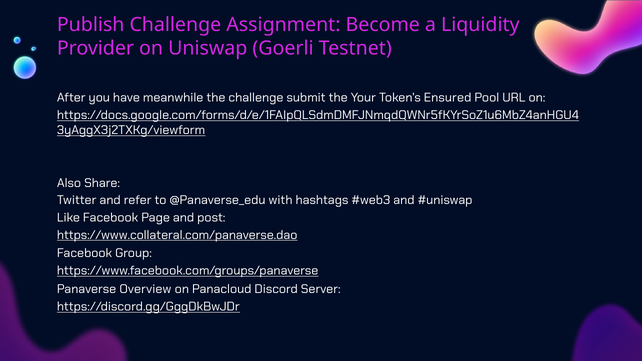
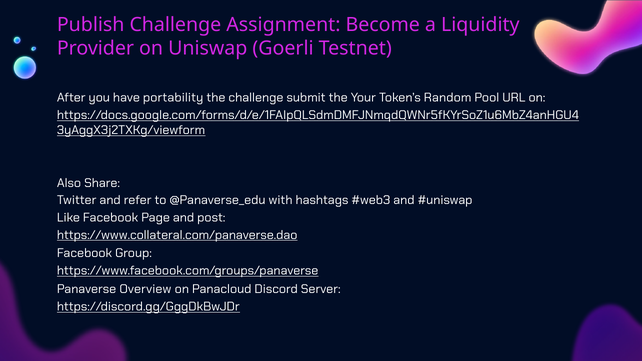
meanwhile: meanwhile -> portability
Ensured: Ensured -> Random
